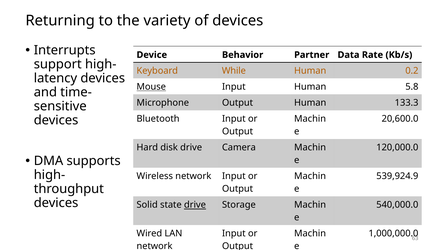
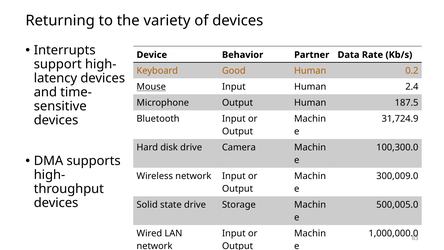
While: While -> Good
5.8: 5.8 -> 2.4
133.3: 133.3 -> 187.5
20,600.0: 20,600.0 -> 31,724.9
120,000.0: 120,000.0 -> 100,300.0
539,924.9: 539,924.9 -> 300,009.0
drive at (195, 205) underline: present -> none
540,000.0: 540,000.0 -> 500,005.0
